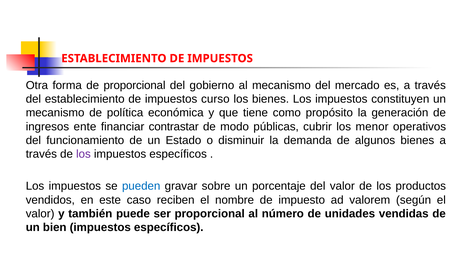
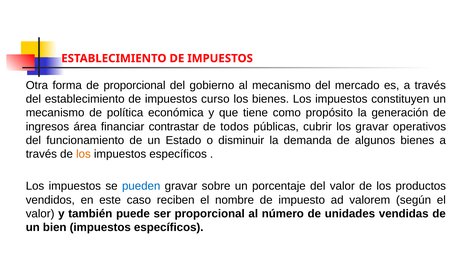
ente: ente -> área
modo: modo -> todos
los menor: menor -> gravar
los at (83, 154) colour: purple -> orange
